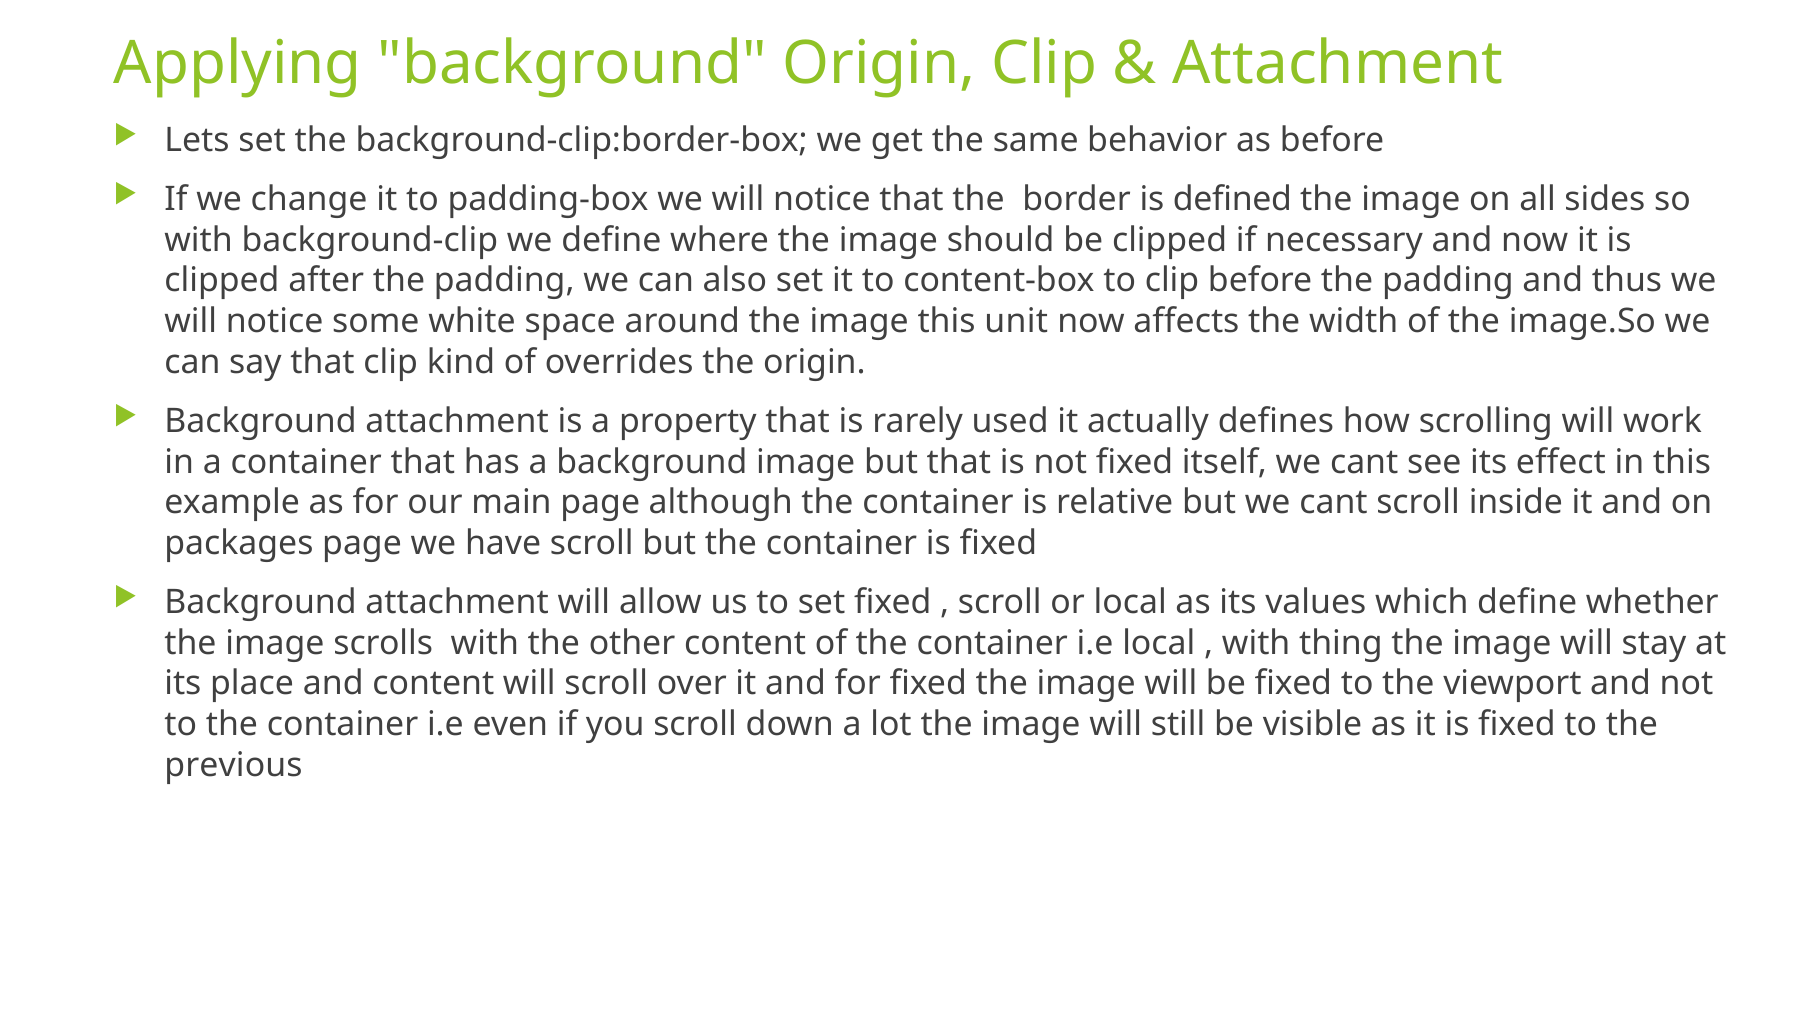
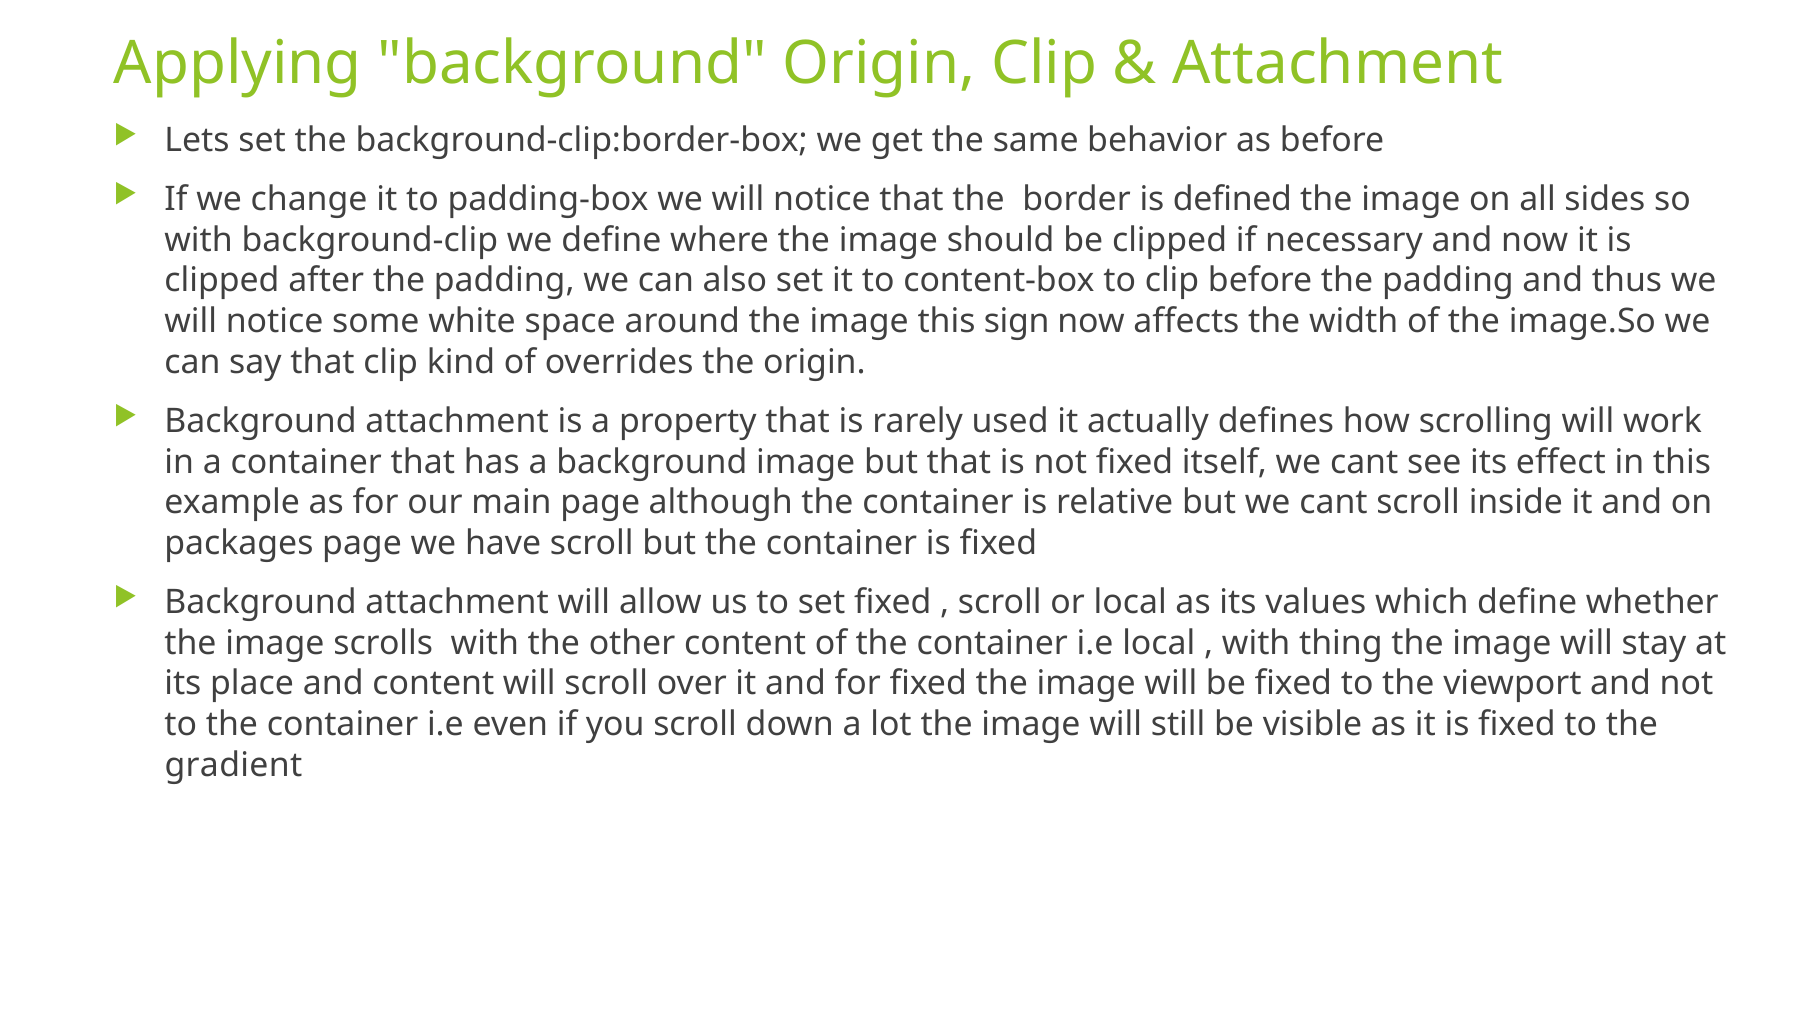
unit: unit -> sign
previous: previous -> gradient
